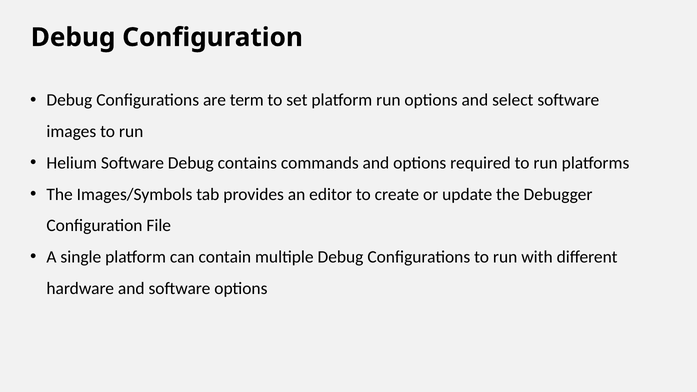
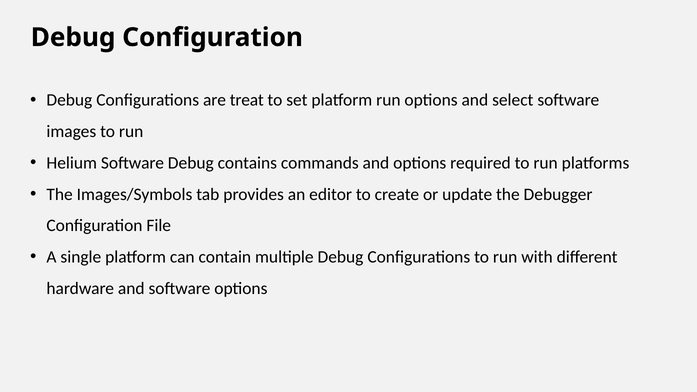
term: term -> treat
